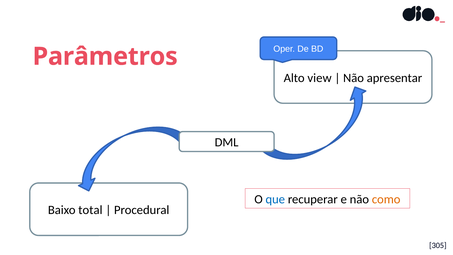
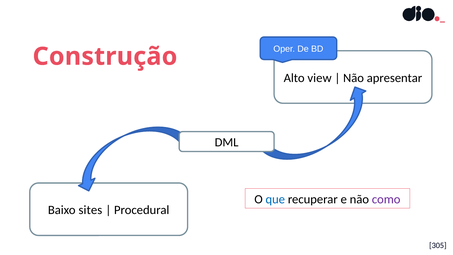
Parâmetros: Parâmetros -> Construção
como colour: orange -> purple
total: total -> sites
